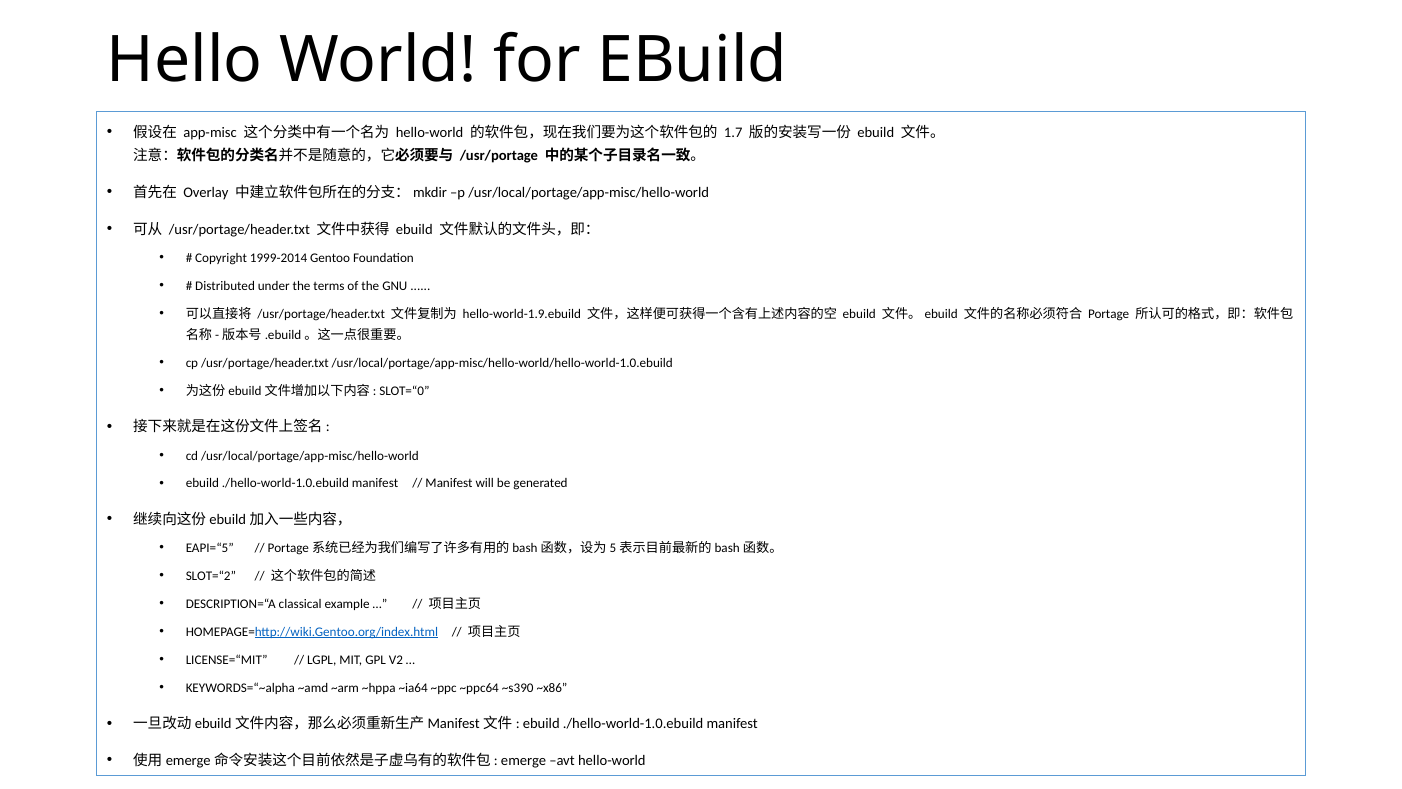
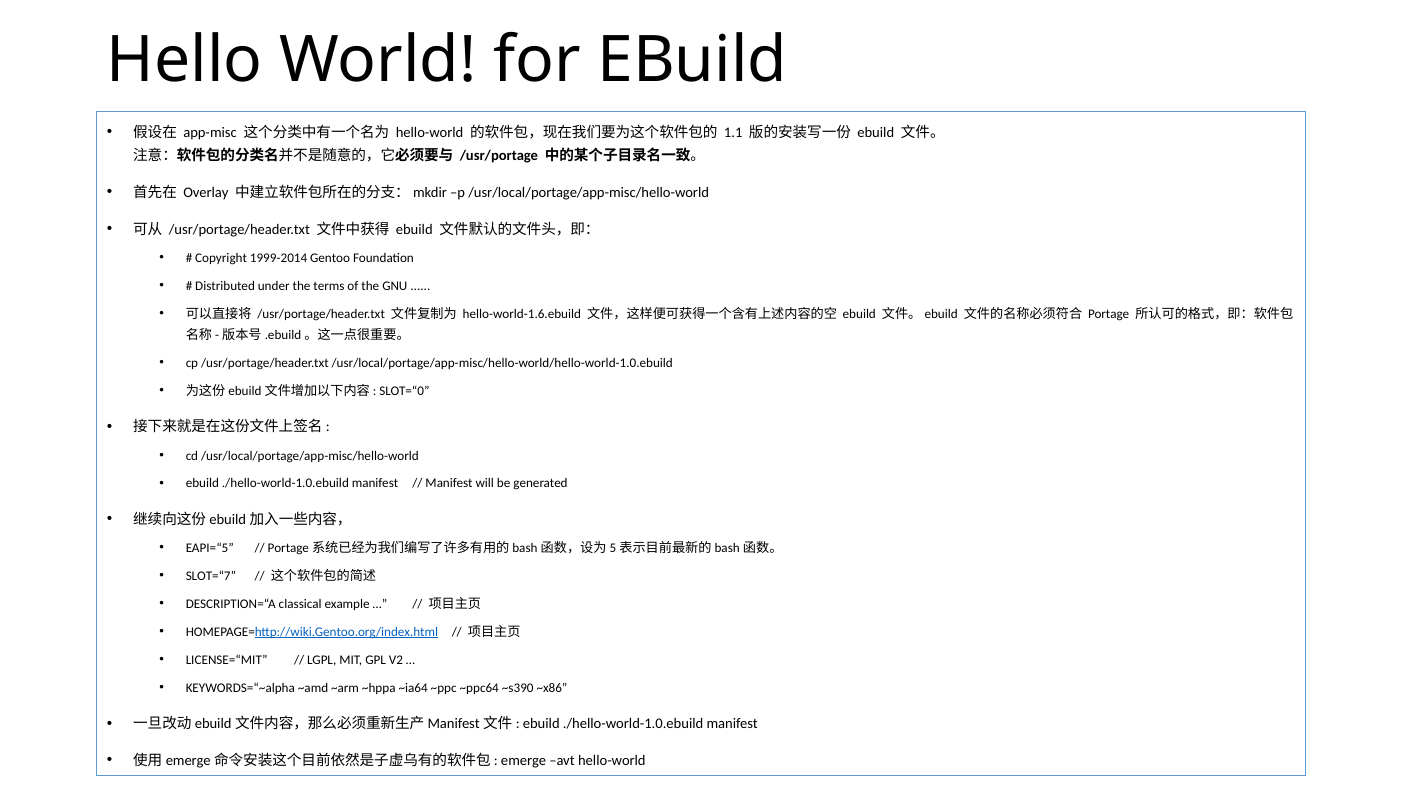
1.7: 1.7 -> 1.1
hello-world-1.9.ebuild: hello-world-1.9.ebuild -> hello-world-1.6.ebuild
SLOT=“2: SLOT=“2 -> SLOT=“7
